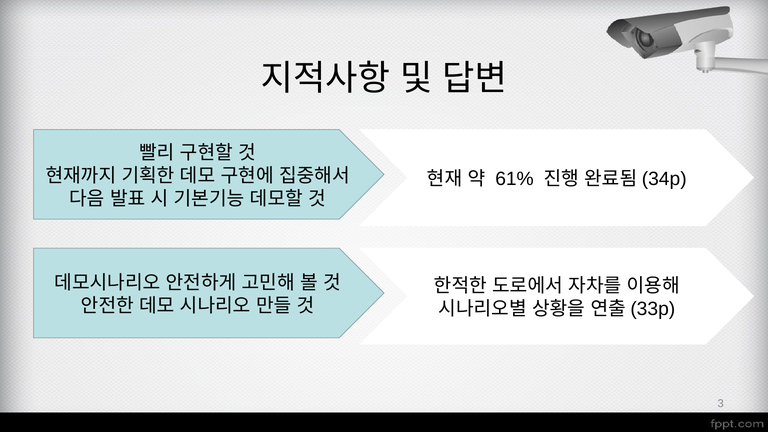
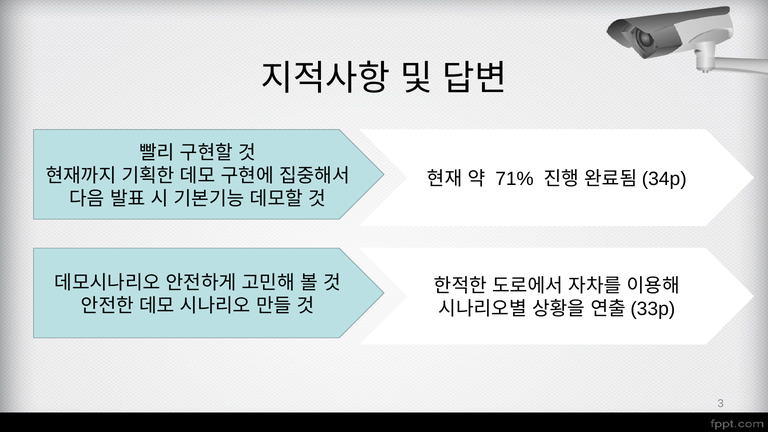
61%: 61% -> 71%
